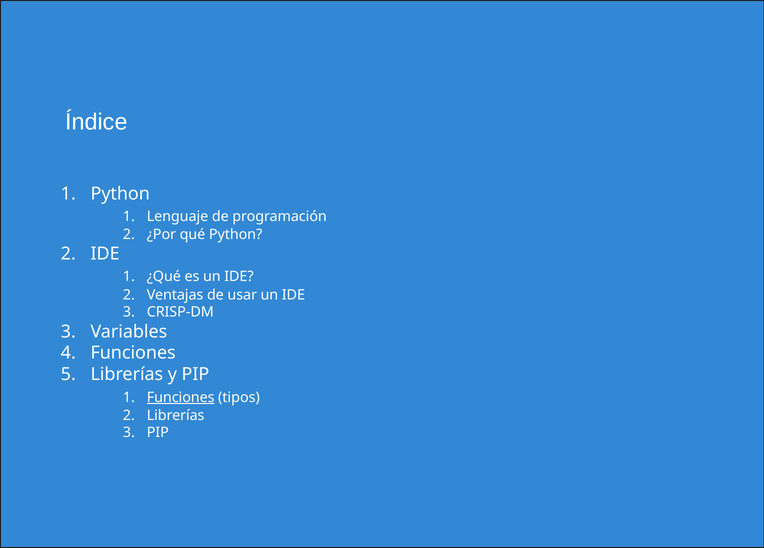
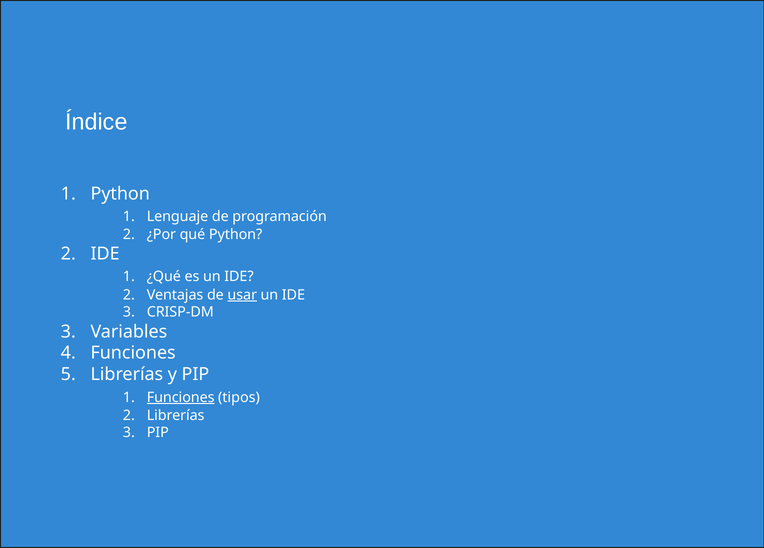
usar underline: none -> present
